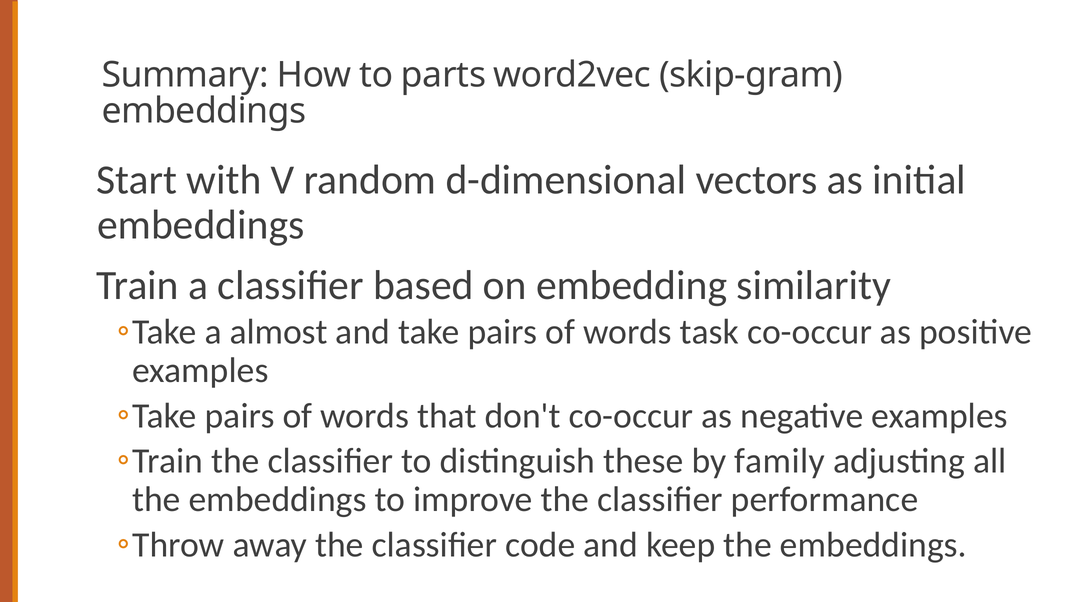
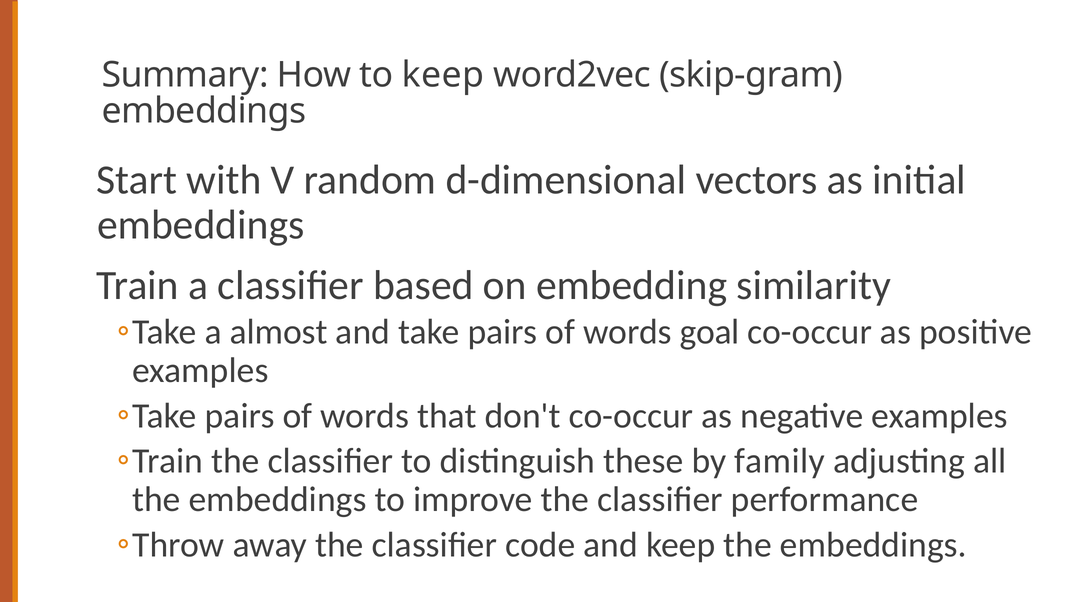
to parts: parts -> keep
task: task -> goal
